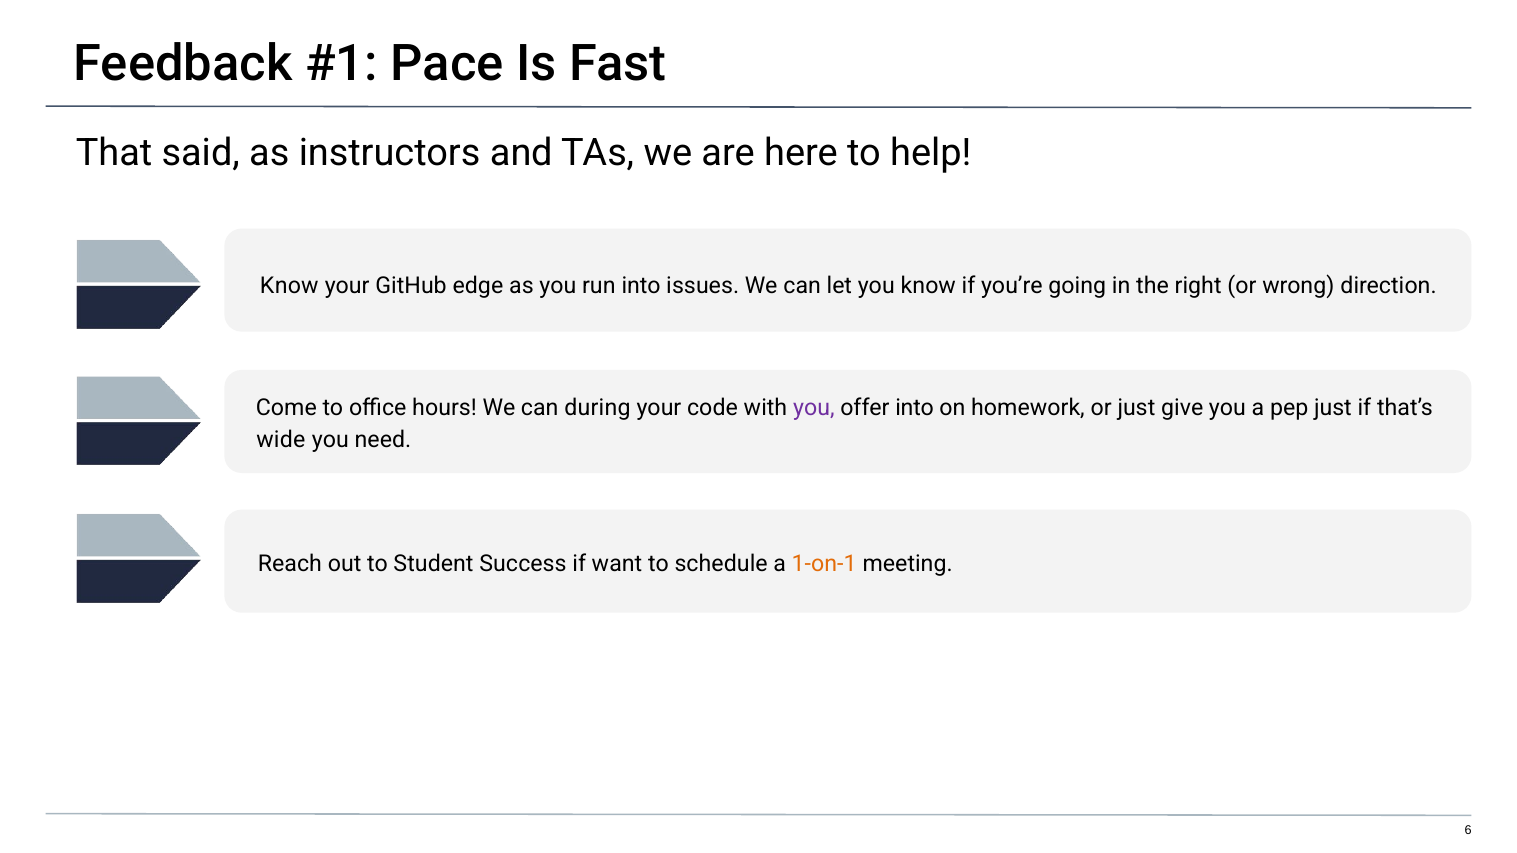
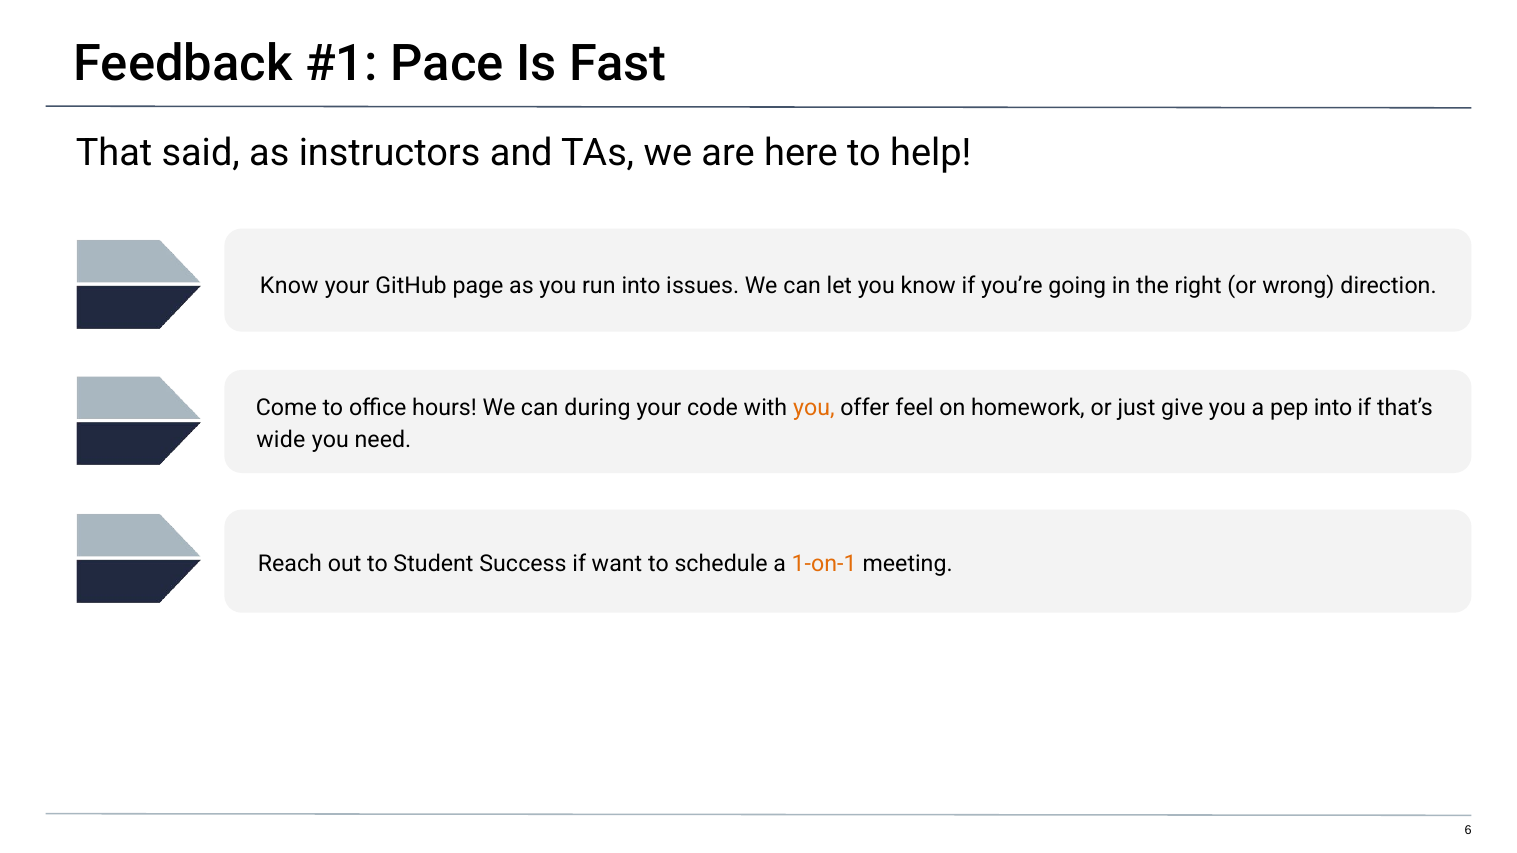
edge: edge -> page
you at (814, 409) colour: purple -> orange
offer into: into -> feel
pep just: just -> into
